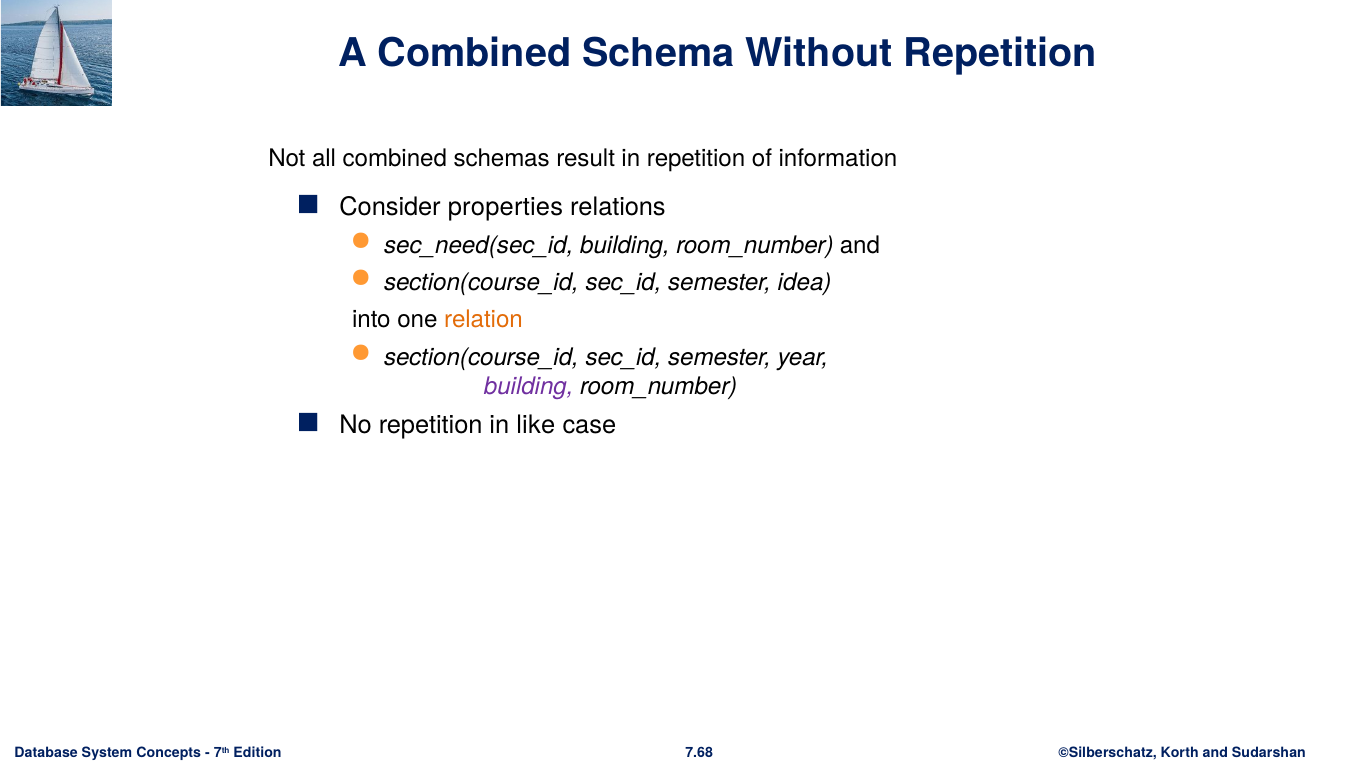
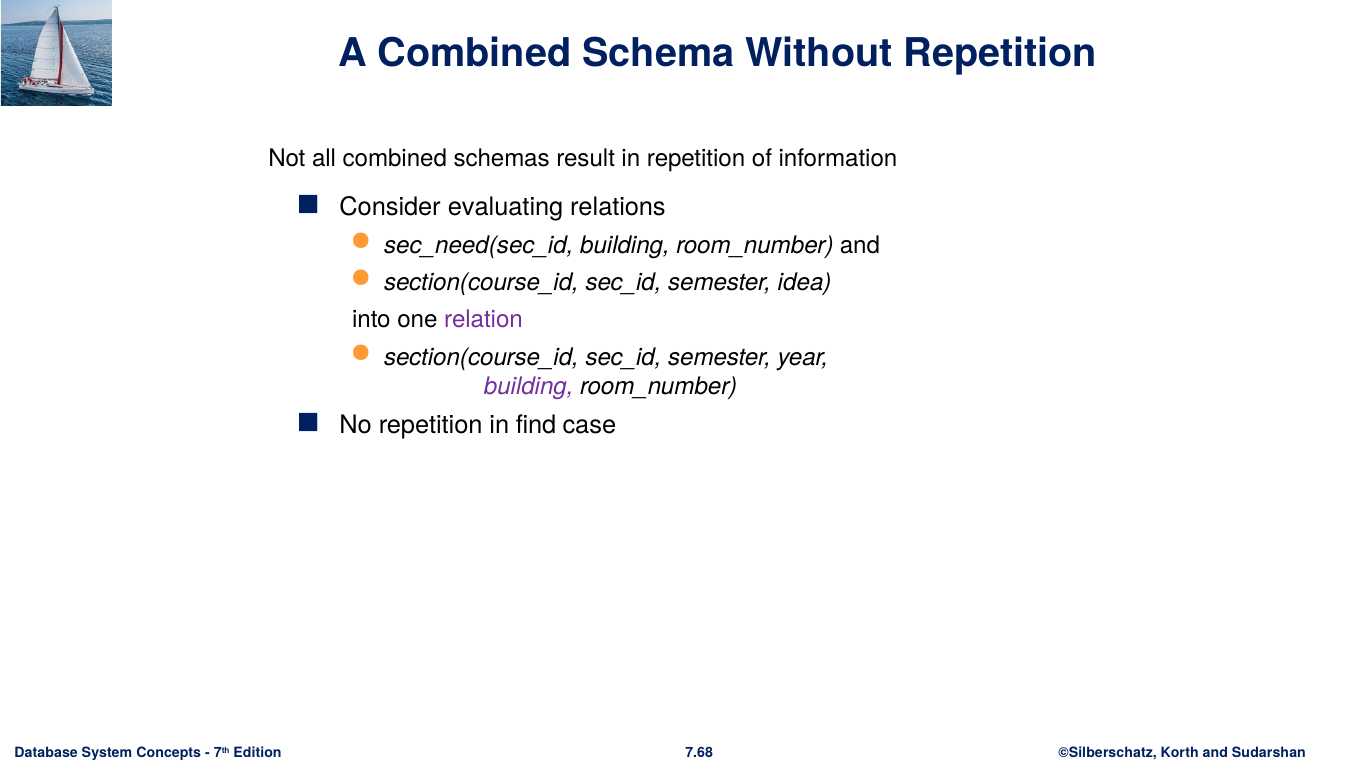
properties: properties -> evaluating
relation colour: orange -> purple
like: like -> find
